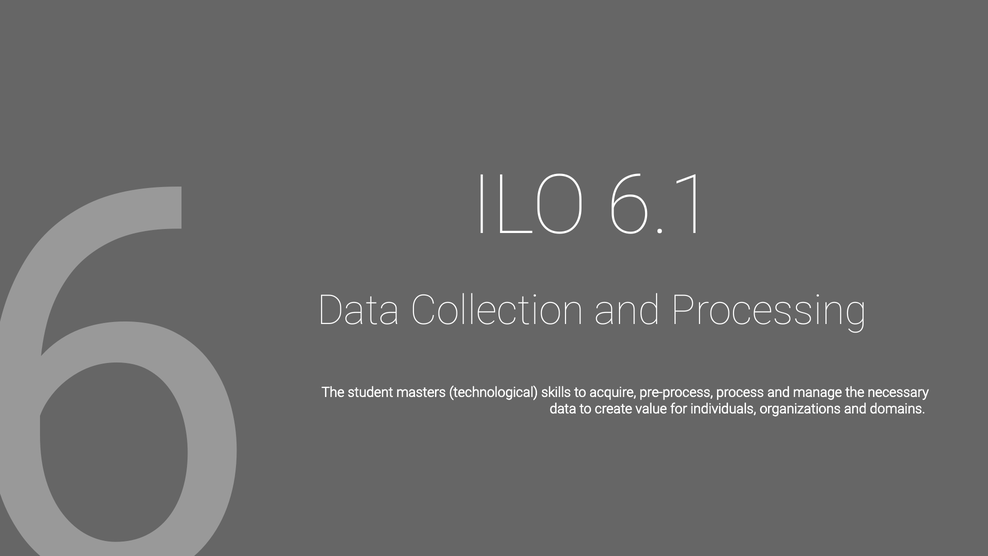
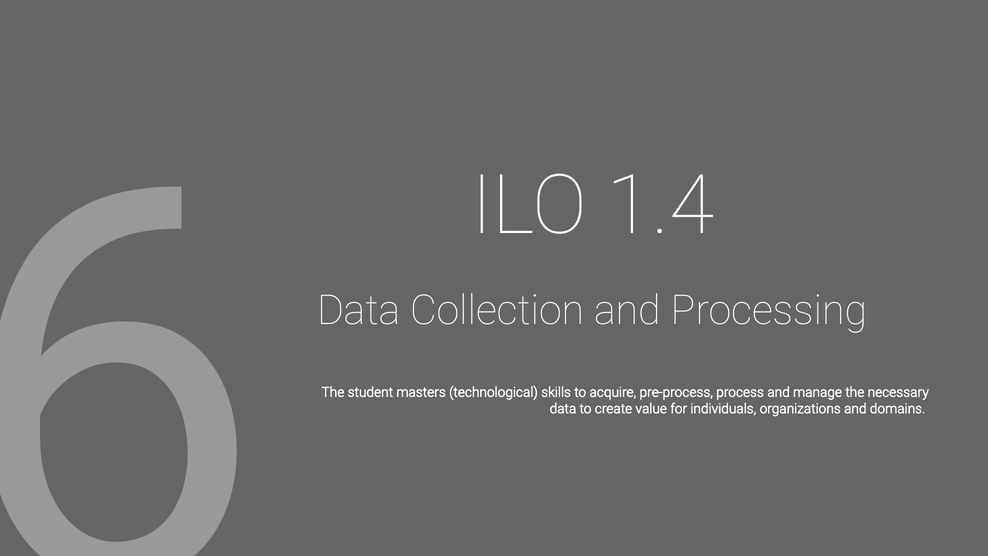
6.1: 6.1 -> 1.4
